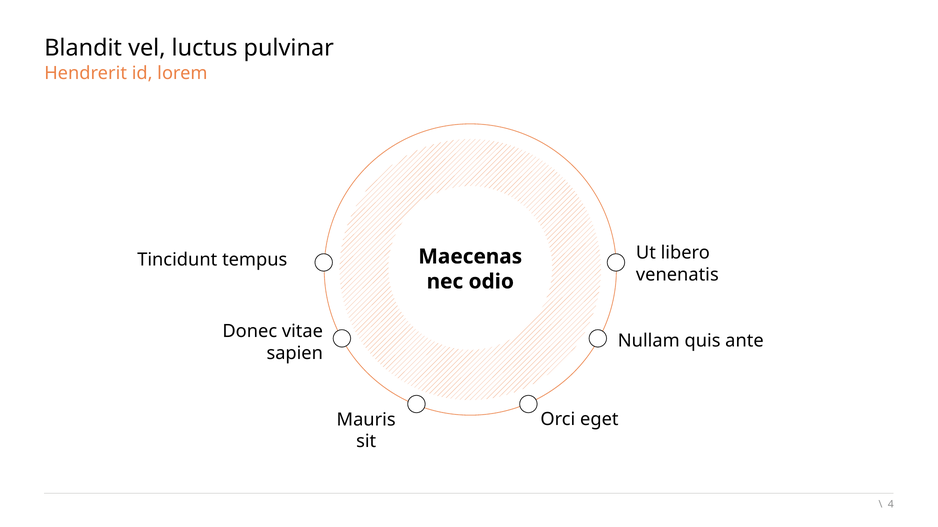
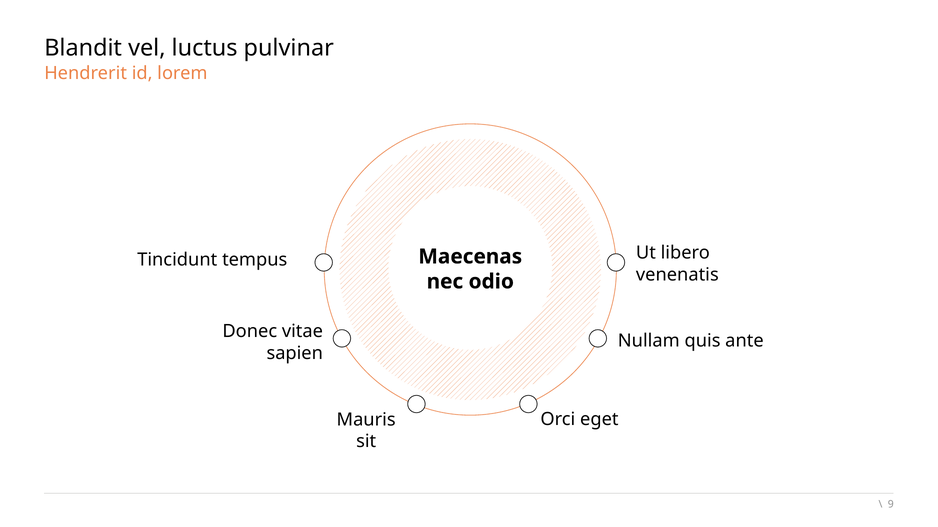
4: 4 -> 9
